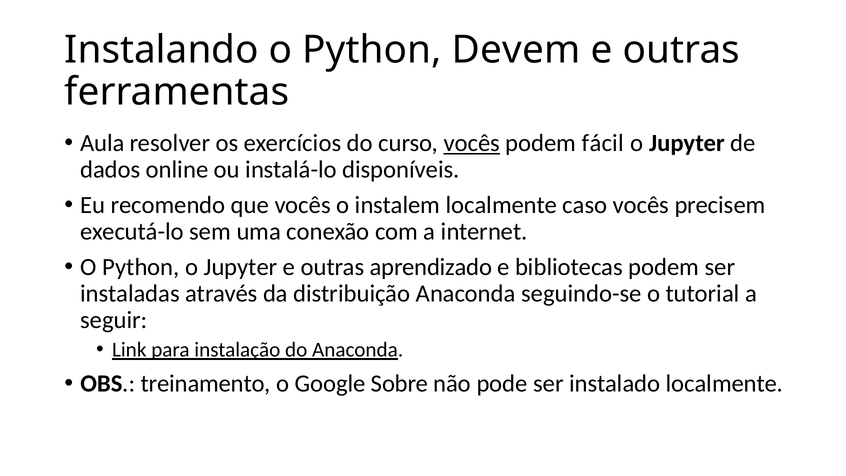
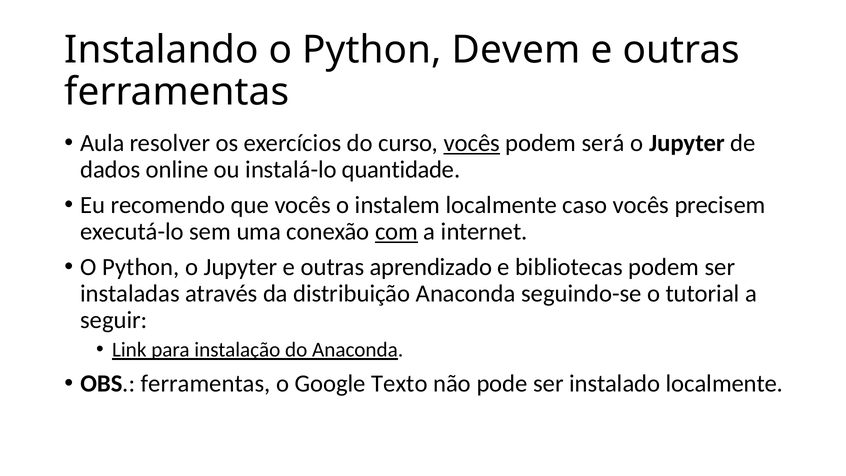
fácil: fácil -> será
disponíveis: disponíveis -> quantidade
com underline: none -> present
OBS treinamento: treinamento -> ferramentas
Sobre: Sobre -> Texto
